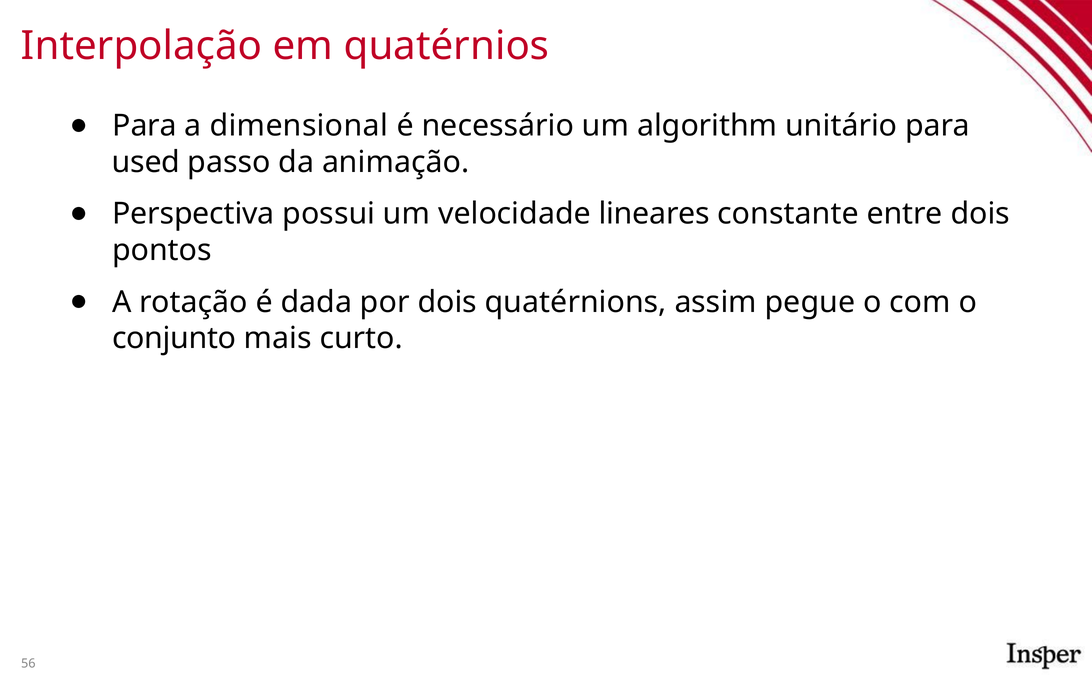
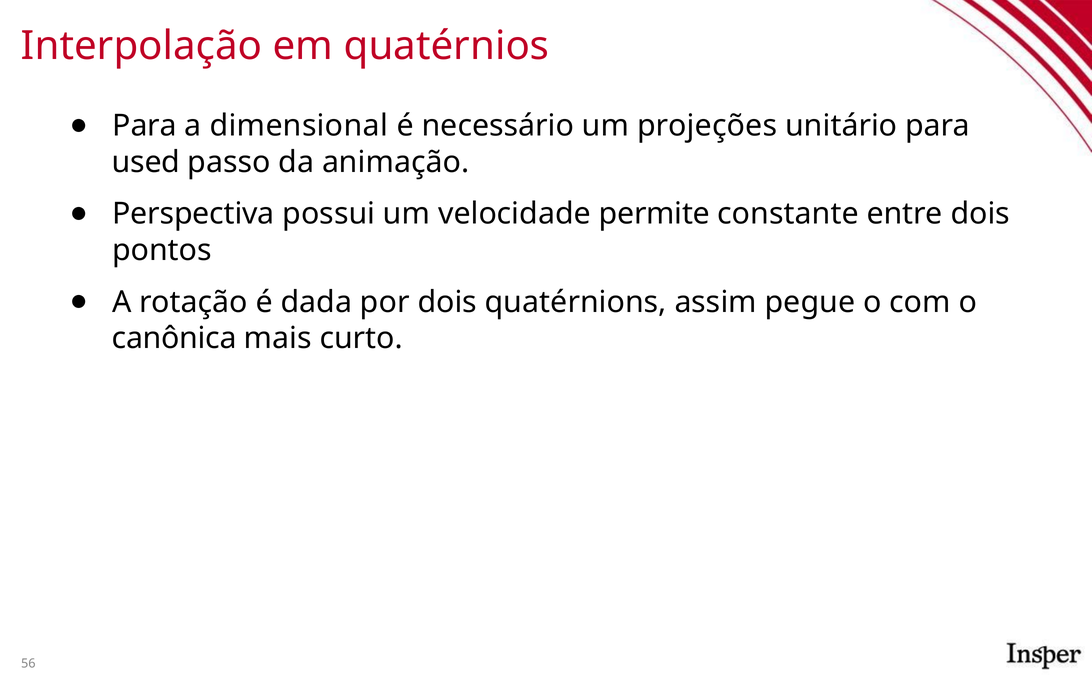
algorithm: algorithm -> projeções
lineares: lineares -> permite
conjunto: conjunto -> canônica
